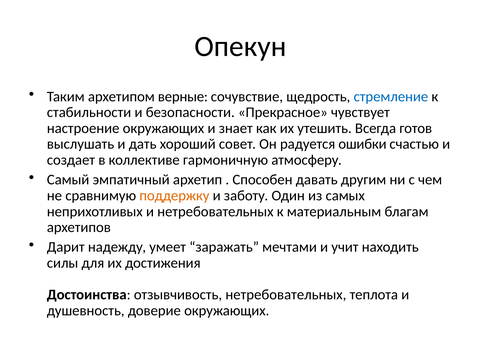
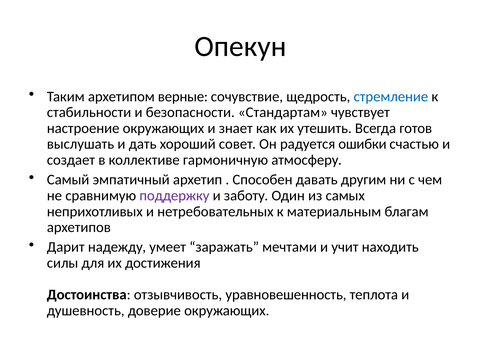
Прекрасное: Прекрасное -> Стандартам
поддержку colour: orange -> purple
отзывчивость нетребовательных: нетребовательных -> уравновешенность
